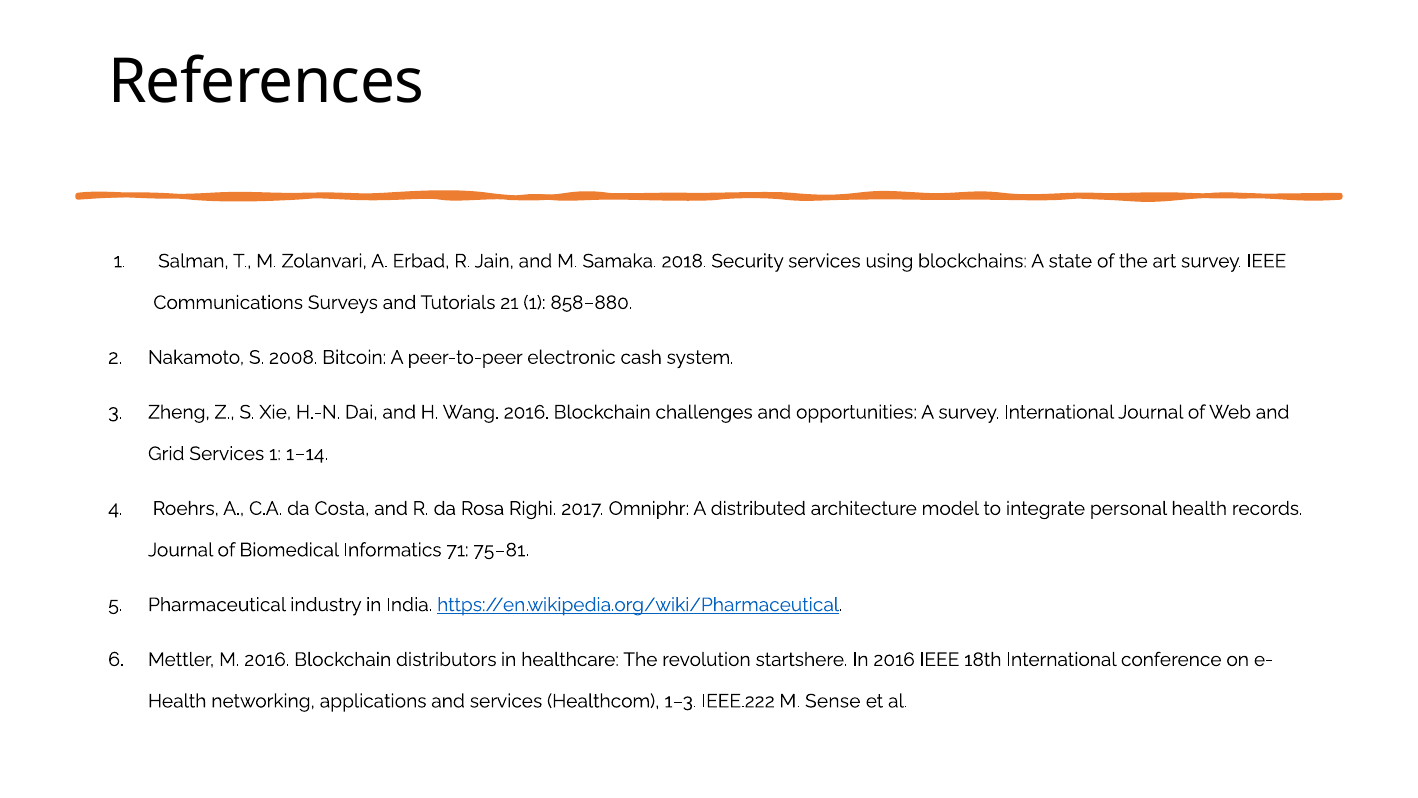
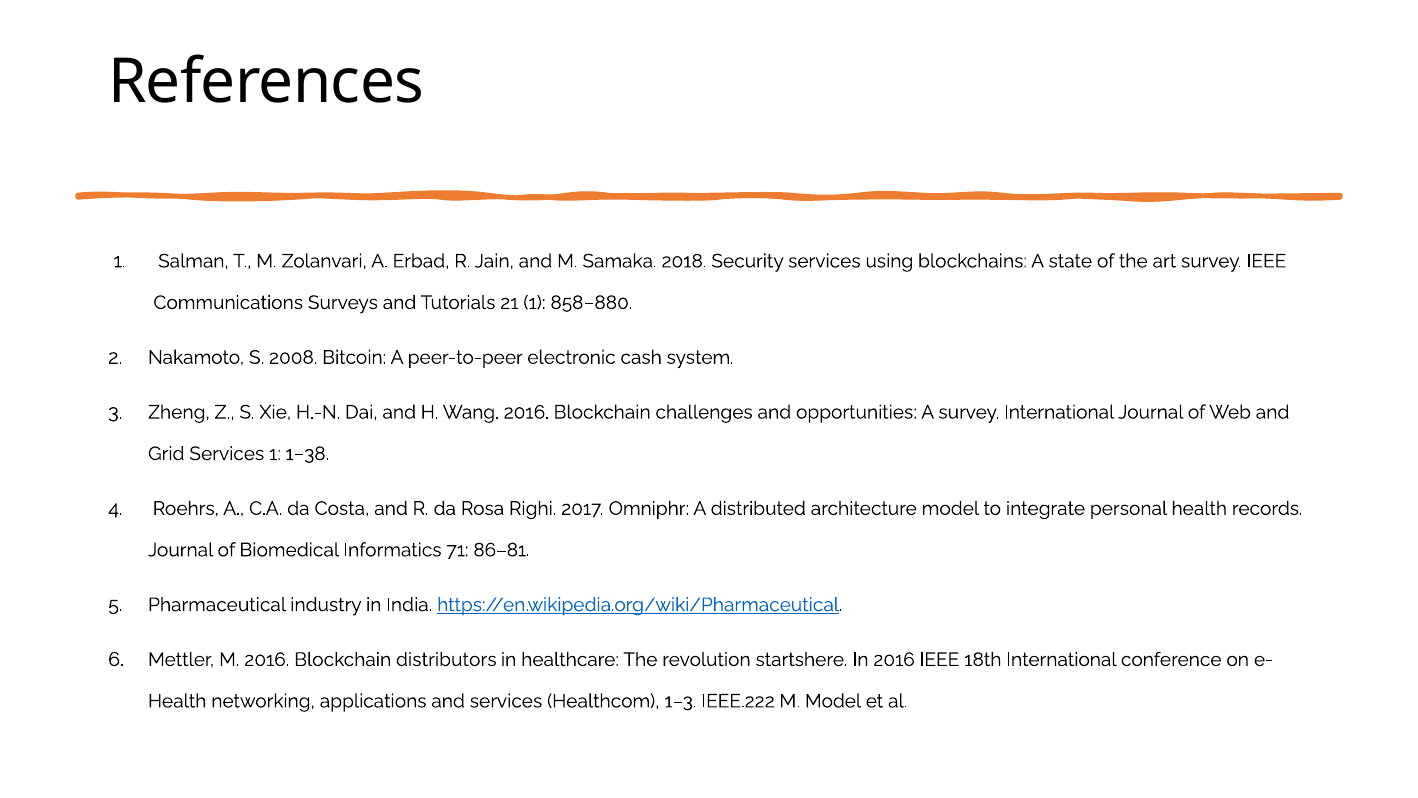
1–14: 1–14 -> 1–38
75–81: 75–81 -> 86–81
M Sense: Sense -> Model
